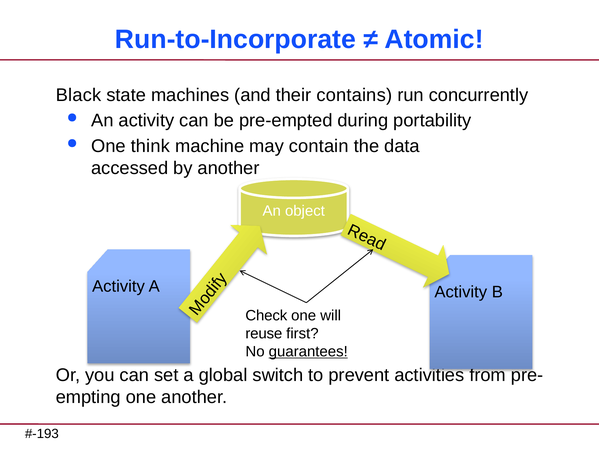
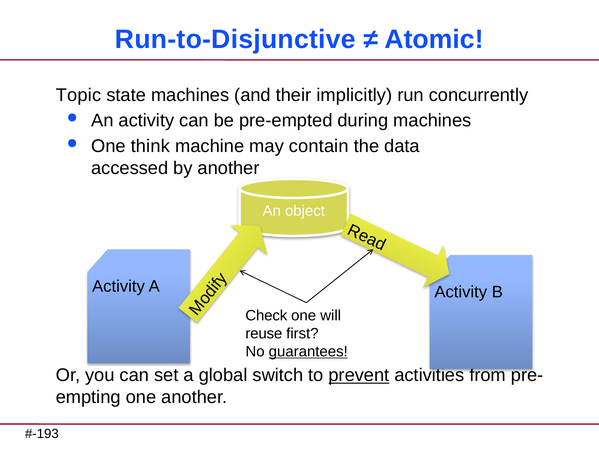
Run-to-Incorporate: Run-to-Incorporate -> Run-to-Disjunctive
Black: Black -> Topic
contains: contains -> implicitly
during portability: portability -> machines
prevent underline: none -> present
